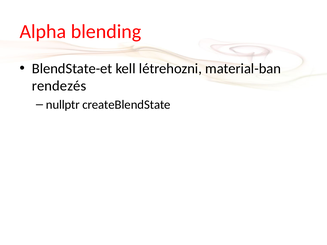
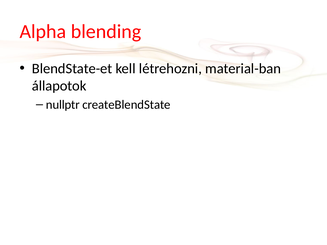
rendezés: rendezés -> állapotok
